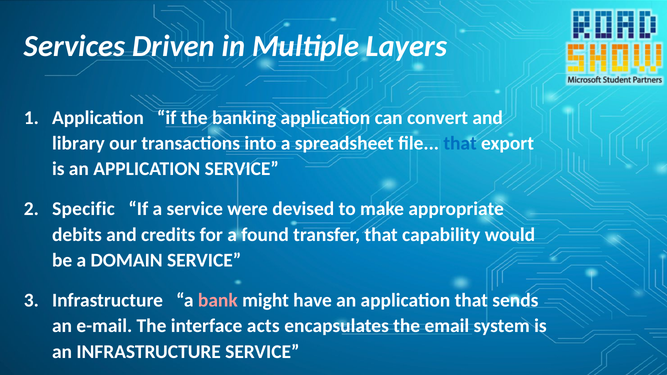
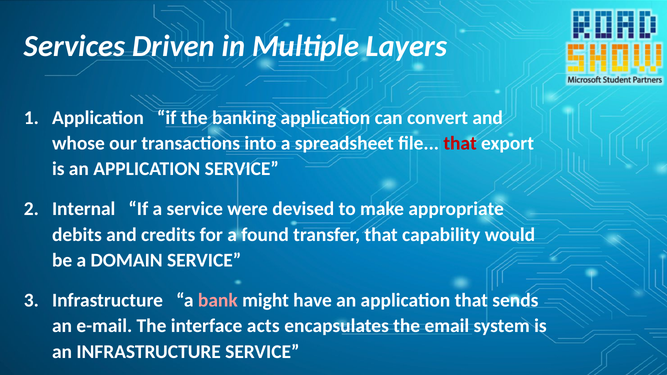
library: library -> whose
that at (460, 143) colour: blue -> red
Specific: Specific -> Internal
